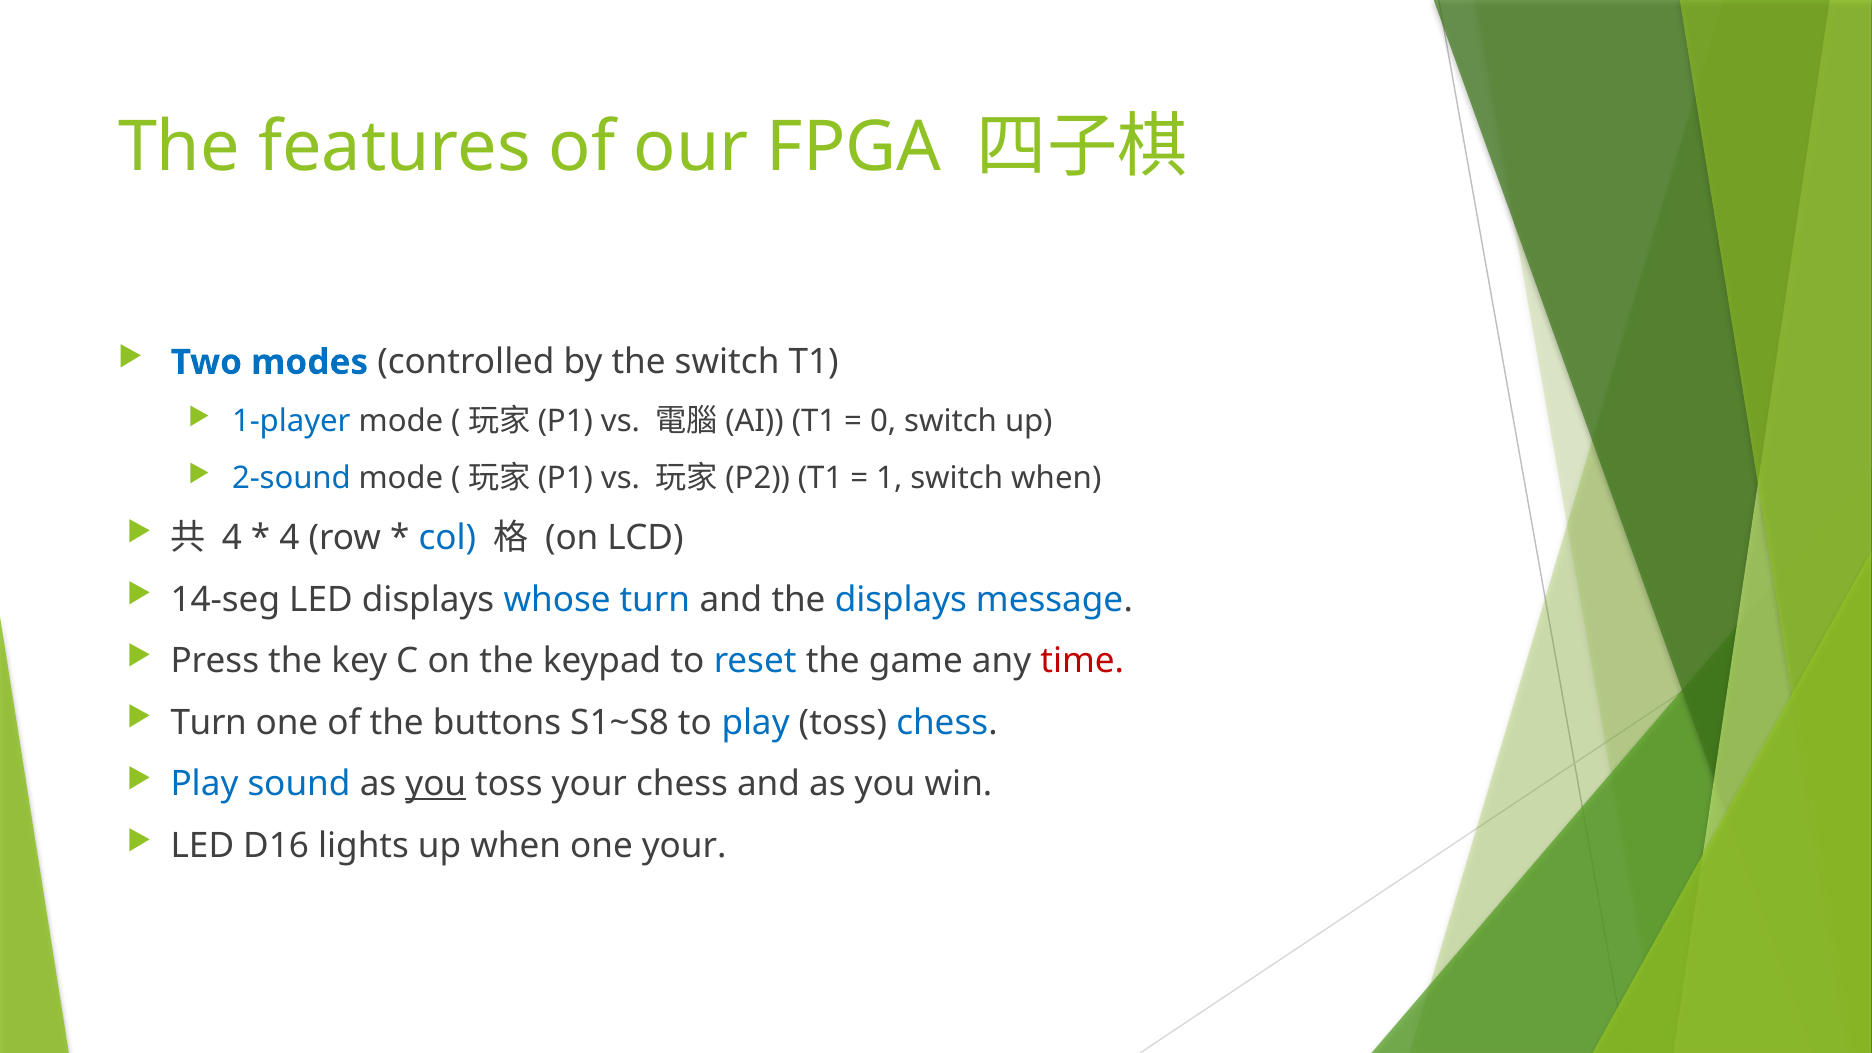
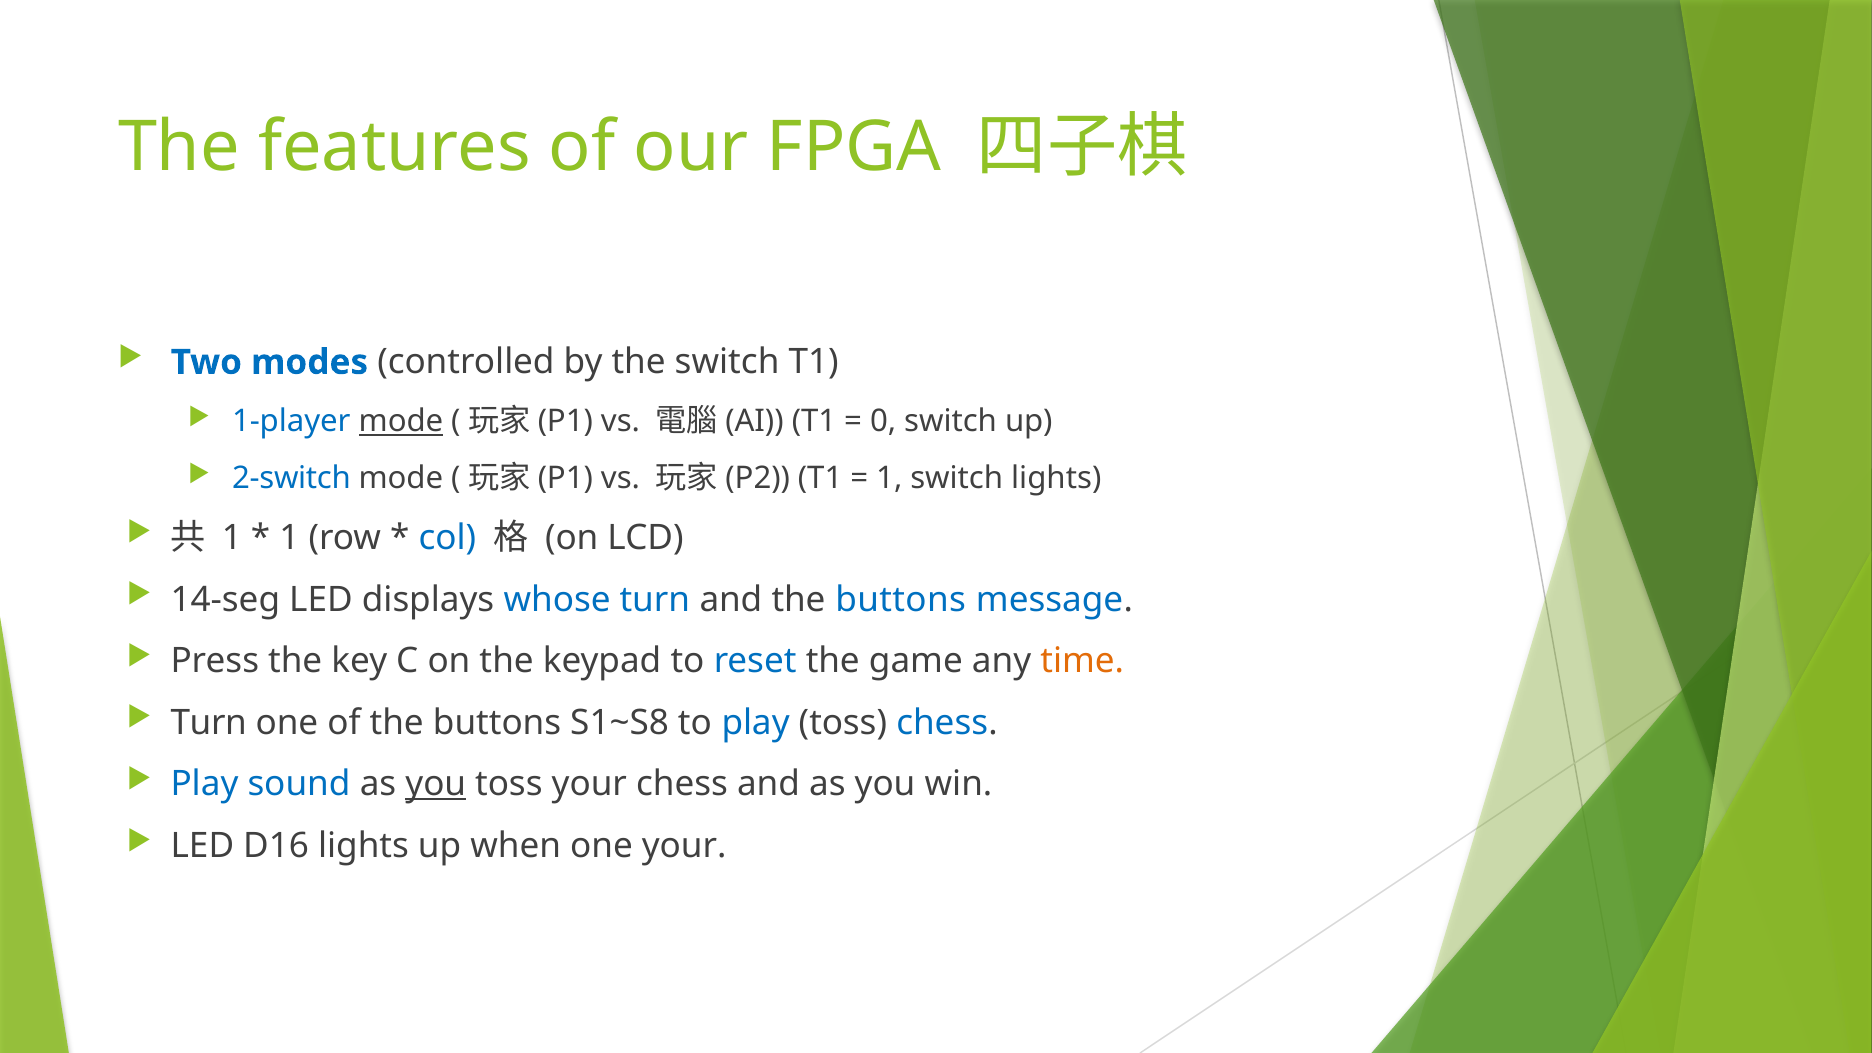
mode at (401, 421) underline: none -> present
2-sound: 2-sound -> 2-switch
switch when: when -> lights
4 at (232, 538): 4 -> 1
4 at (289, 538): 4 -> 1
and the displays: displays -> buttons
time colour: red -> orange
